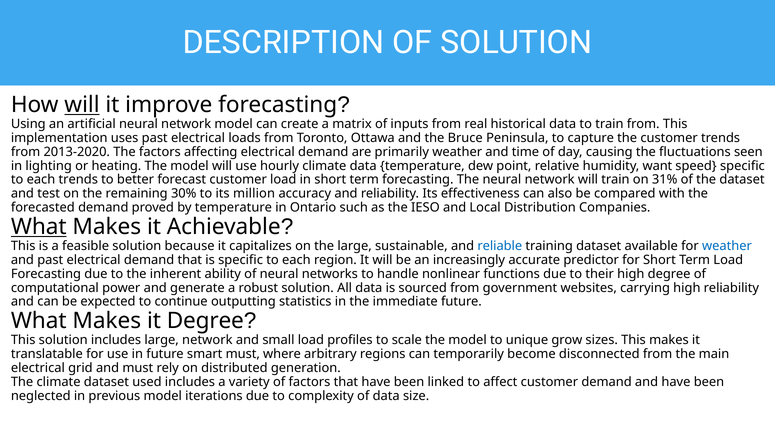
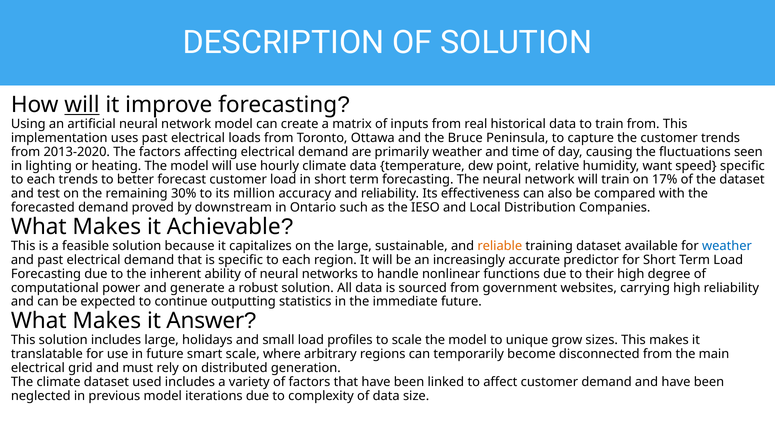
31%: 31% -> 17%
by temperature: temperature -> downstream
What at (39, 227) underline: present -> none
reliable colour: blue -> orange
it Degree: Degree -> Answer
large network: network -> holidays
smart must: must -> scale
